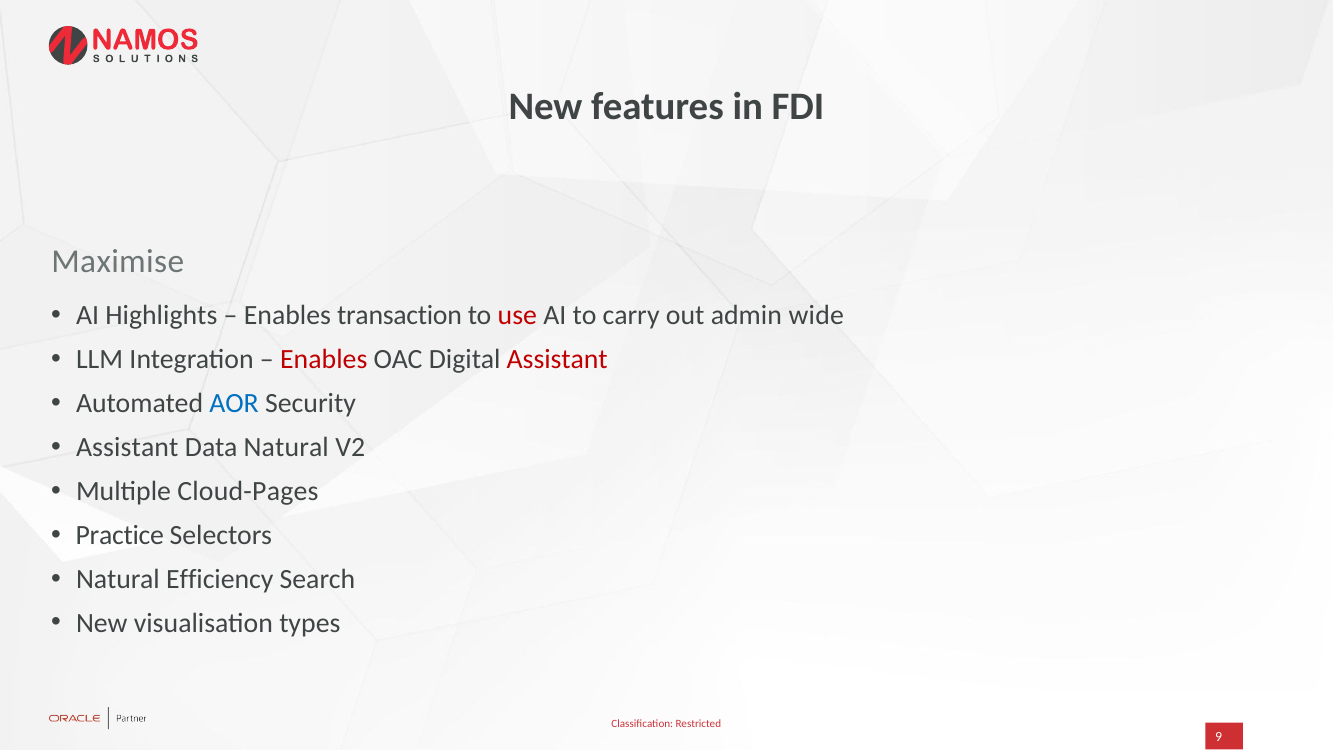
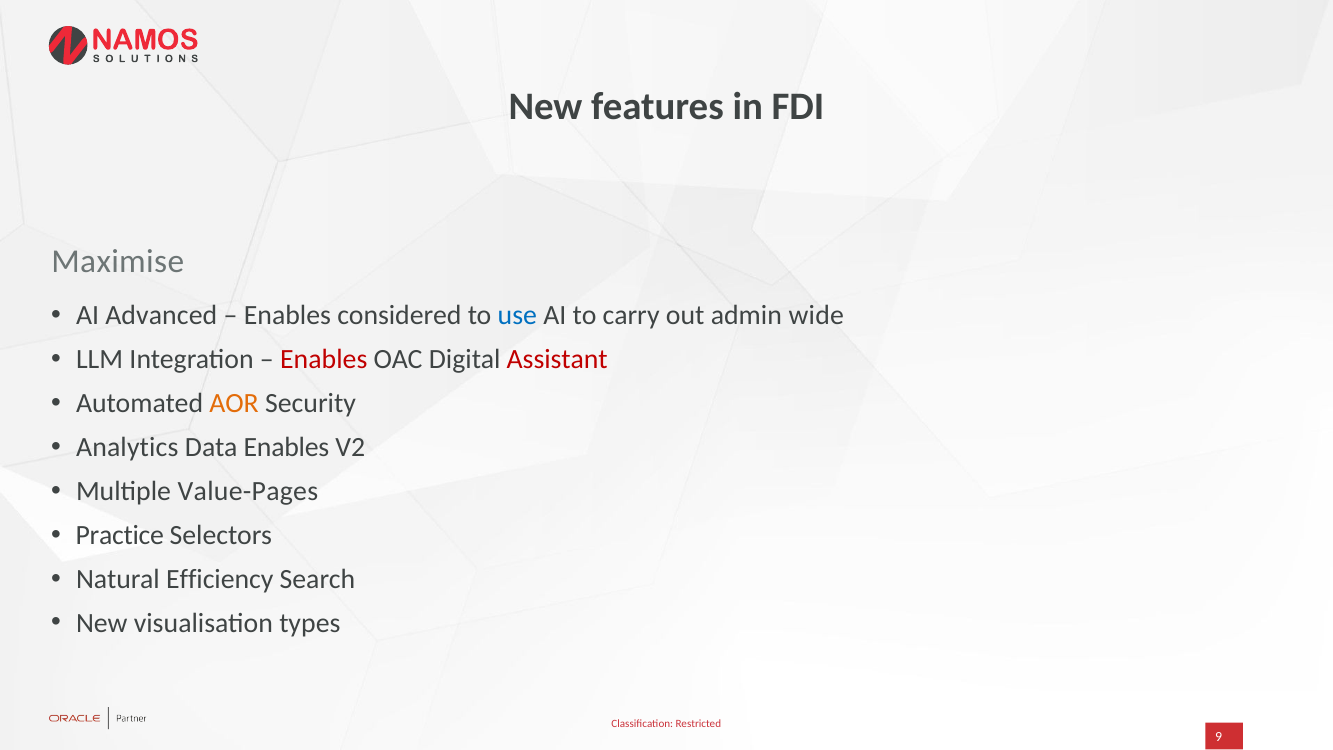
Highlights: Highlights -> Advanced
transaction: transaction -> considered
use colour: red -> blue
AOR colour: blue -> orange
Assistant at (127, 447): Assistant -> Analytics
Data Natural: Natural -> Enables
Cloud-Pages: Cloud-Pages -> Value-Pages
